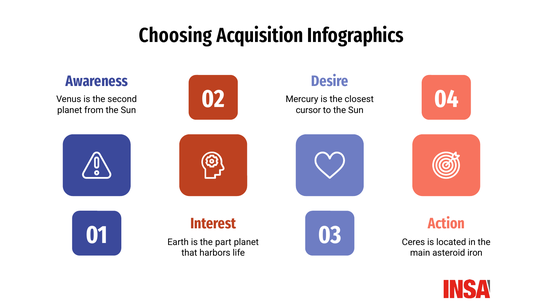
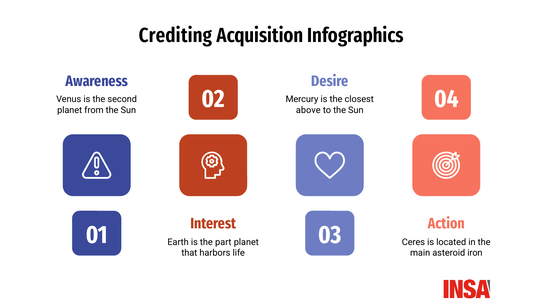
Choosing: Choosing -> Crediting
cursor: cursor -> above
